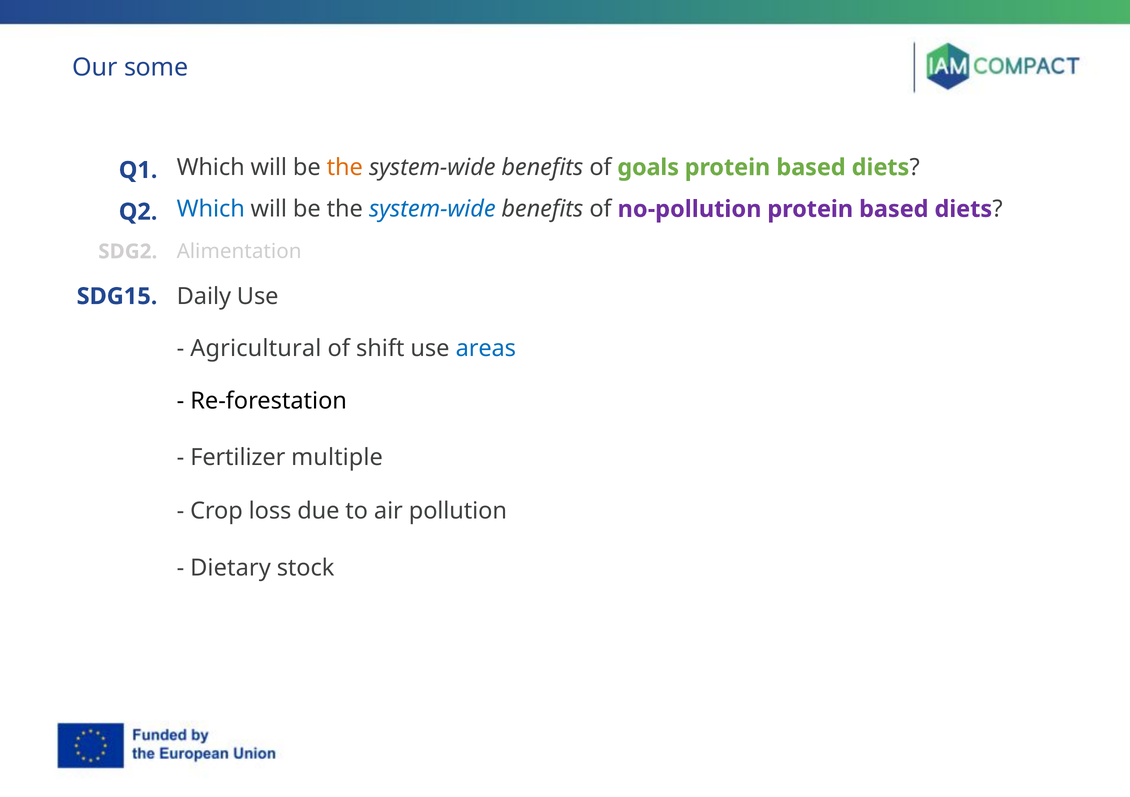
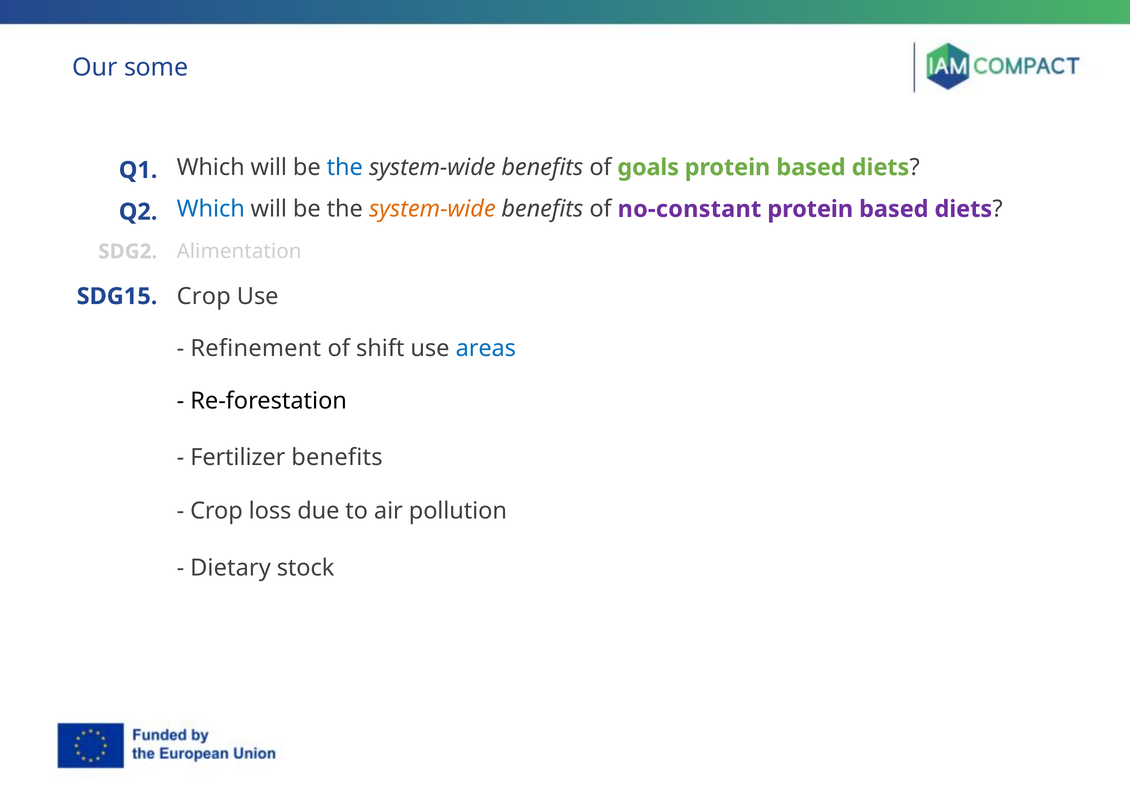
the at (345, 167) colour: orange -> blue
system-wide at (432, 209) colour: blue -> orange
no-pollution: no-pollution -> no-constant
SDG15 Daily: Daily -> Crop
Agricultural: Agricultural -> Refinement
Fertilizer multiple: multiple -> benefits
